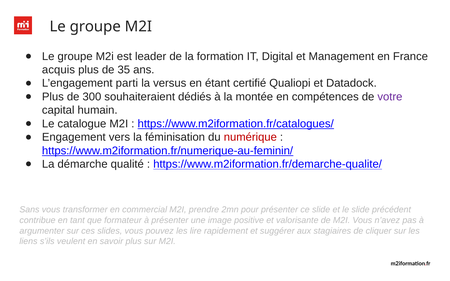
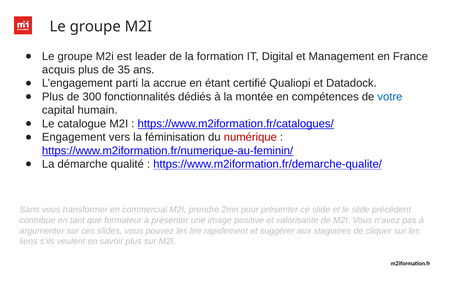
versus: versus -> accrue
souhaiteraient: souhaiteraient -> fonctionnalités
votre colour: purple -> blue
